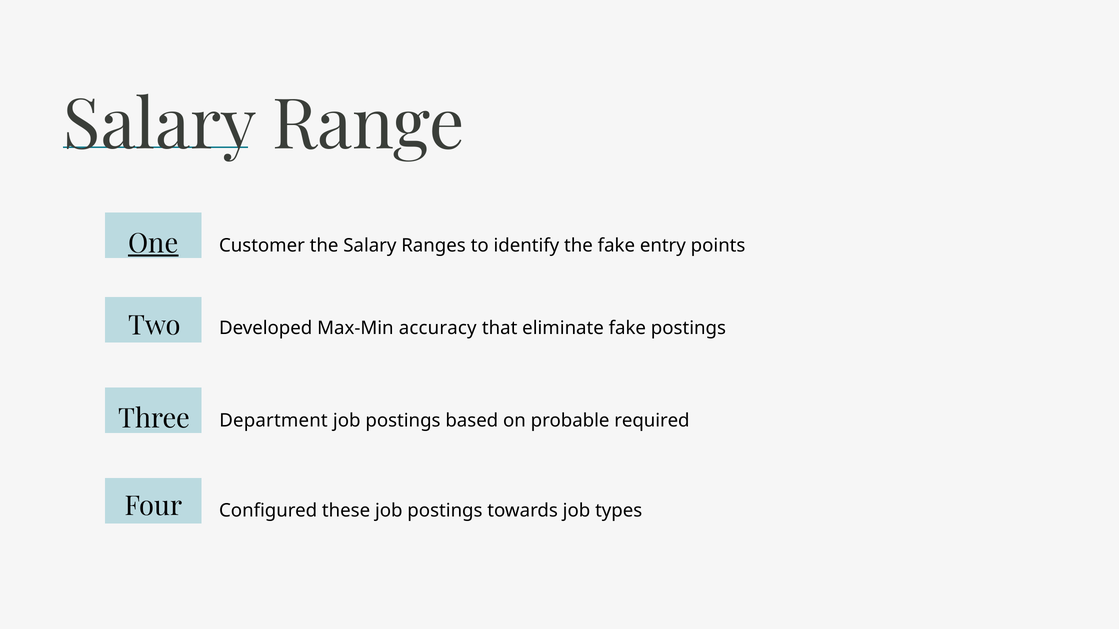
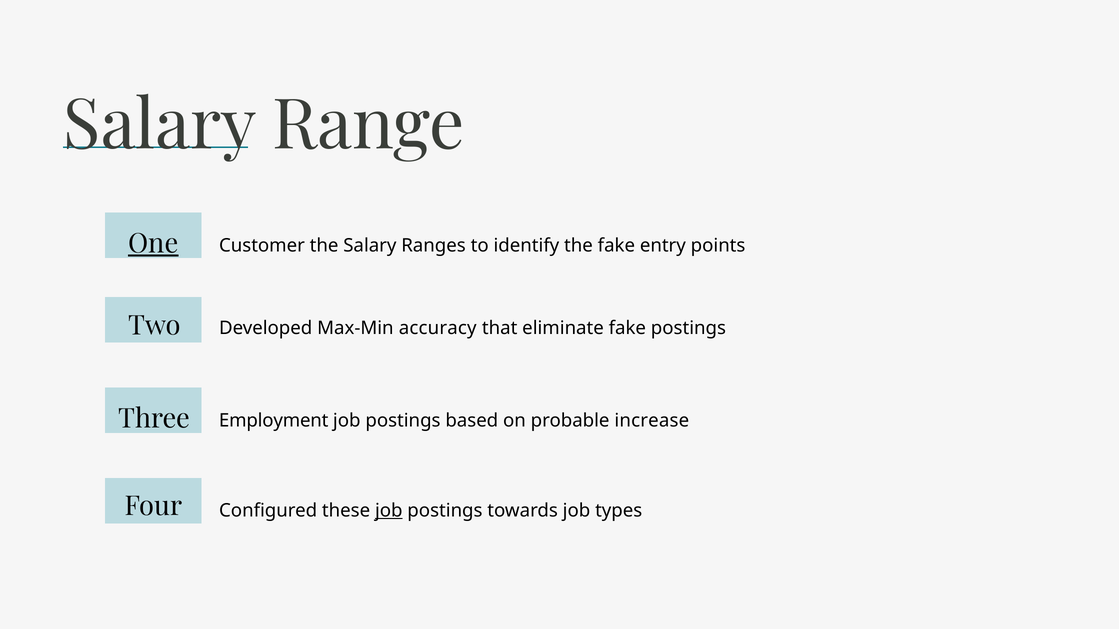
Department: Department -> Employment
required: required -> increase
job at (389, 511) underline: none -> present
